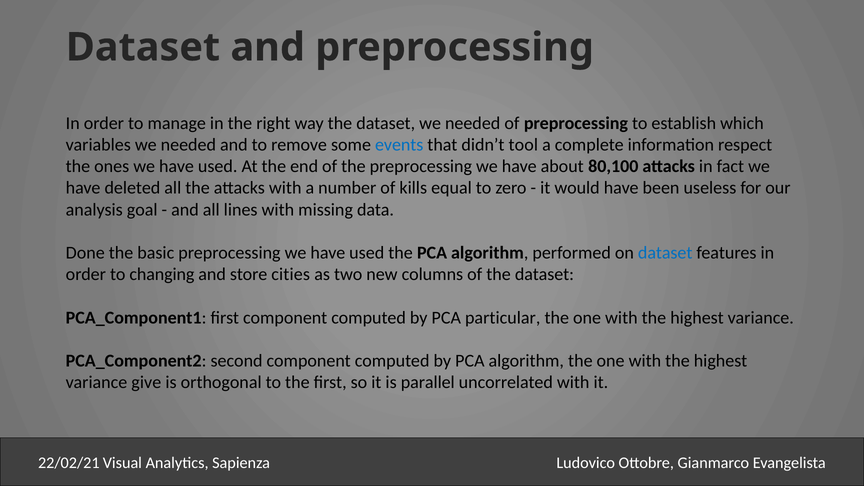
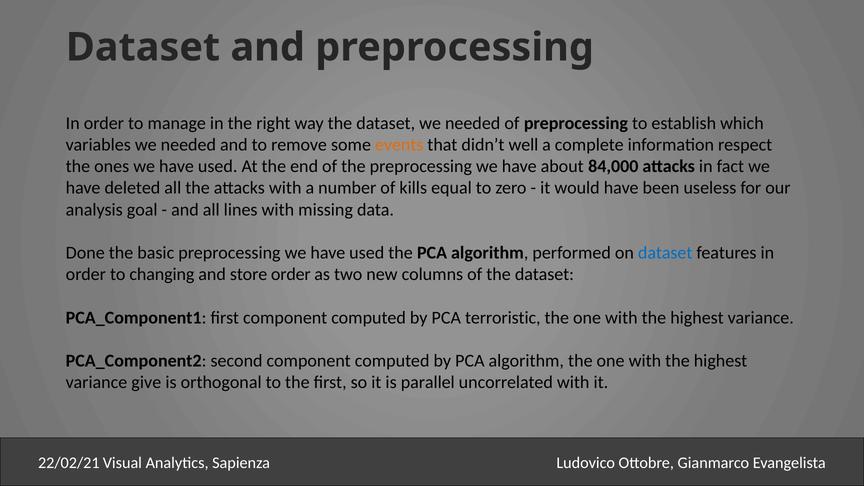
events colour: blue -> orange
tool: tool -> well
80,100: 80,100 -> 84,000
store cities: cities -> order
particular: particular -> terroristic
